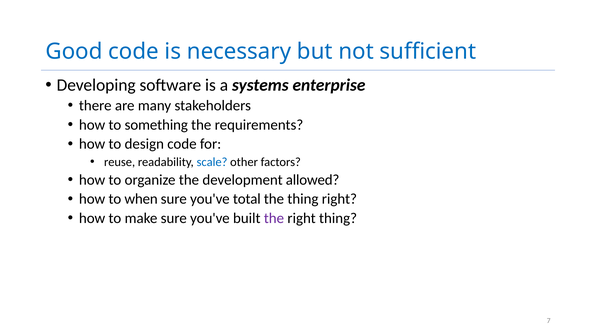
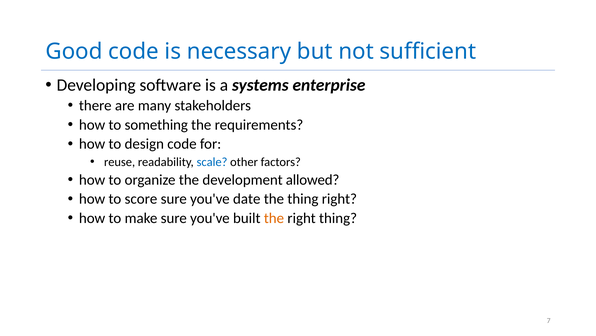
when: when -> score
total: total -> date
the at (274, 218) colour: purple -> orange
